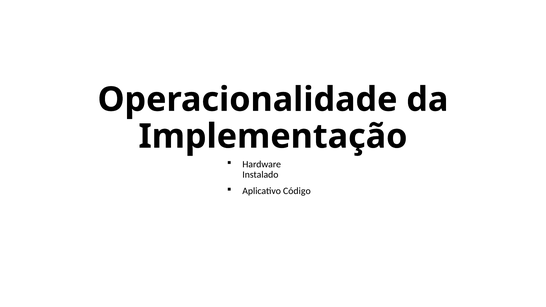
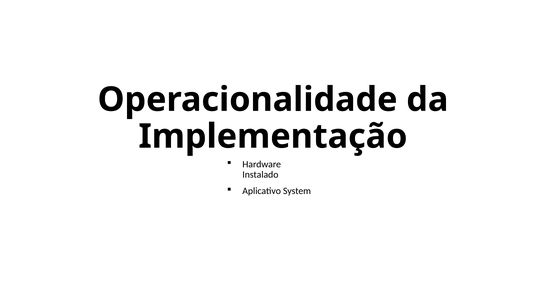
Código: Código -> System
